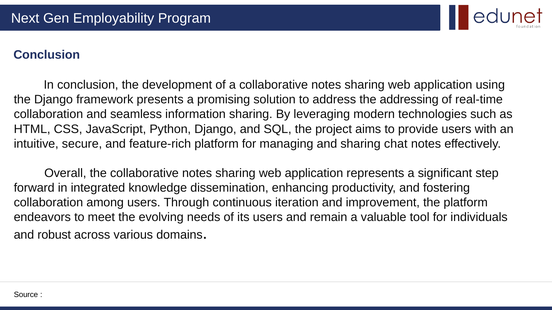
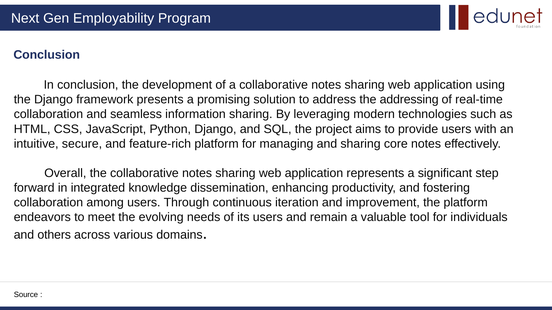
chat: chat -> core
robust: robust -> others
